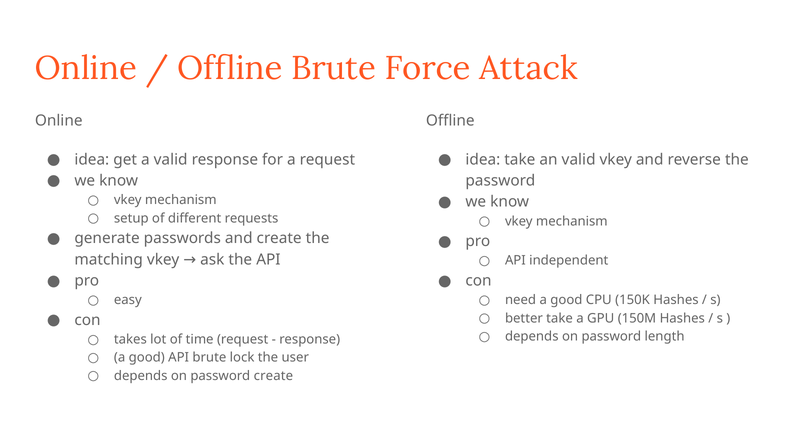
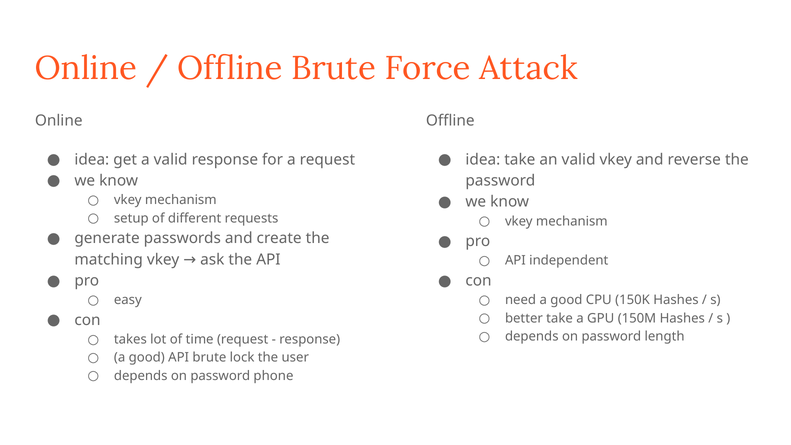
password create: create -> phone
